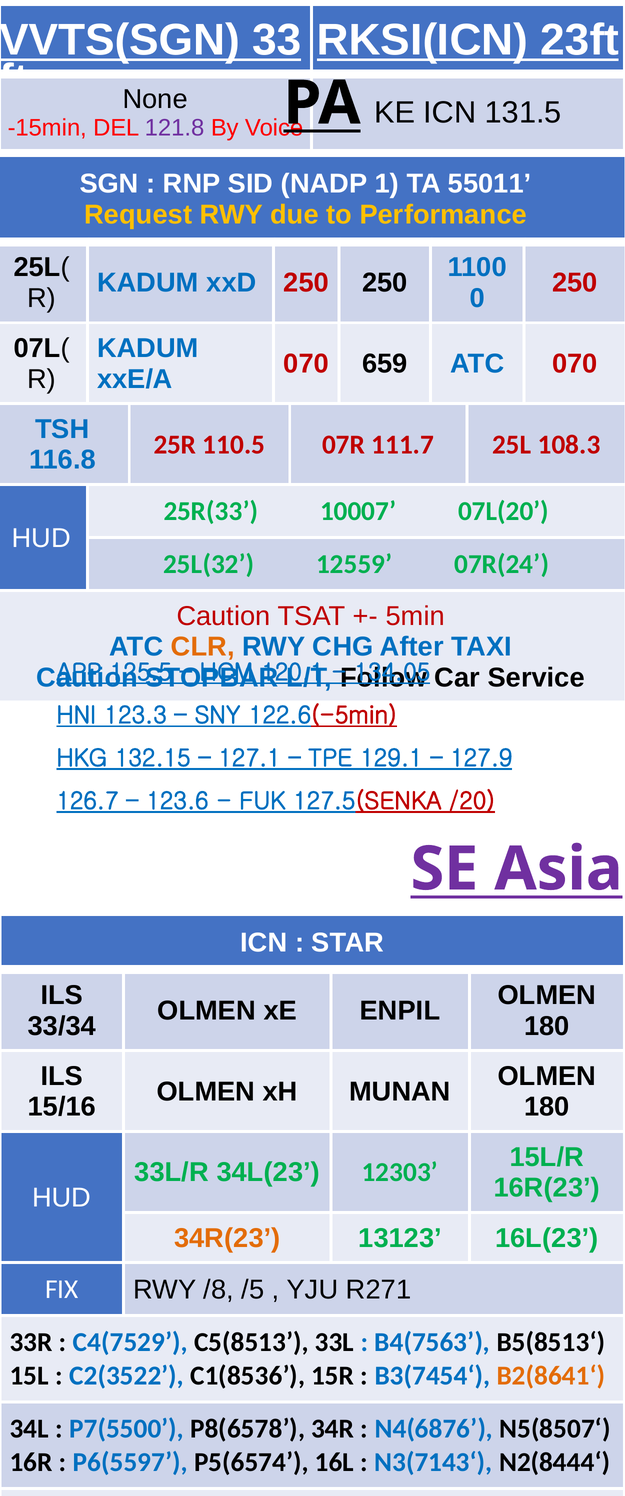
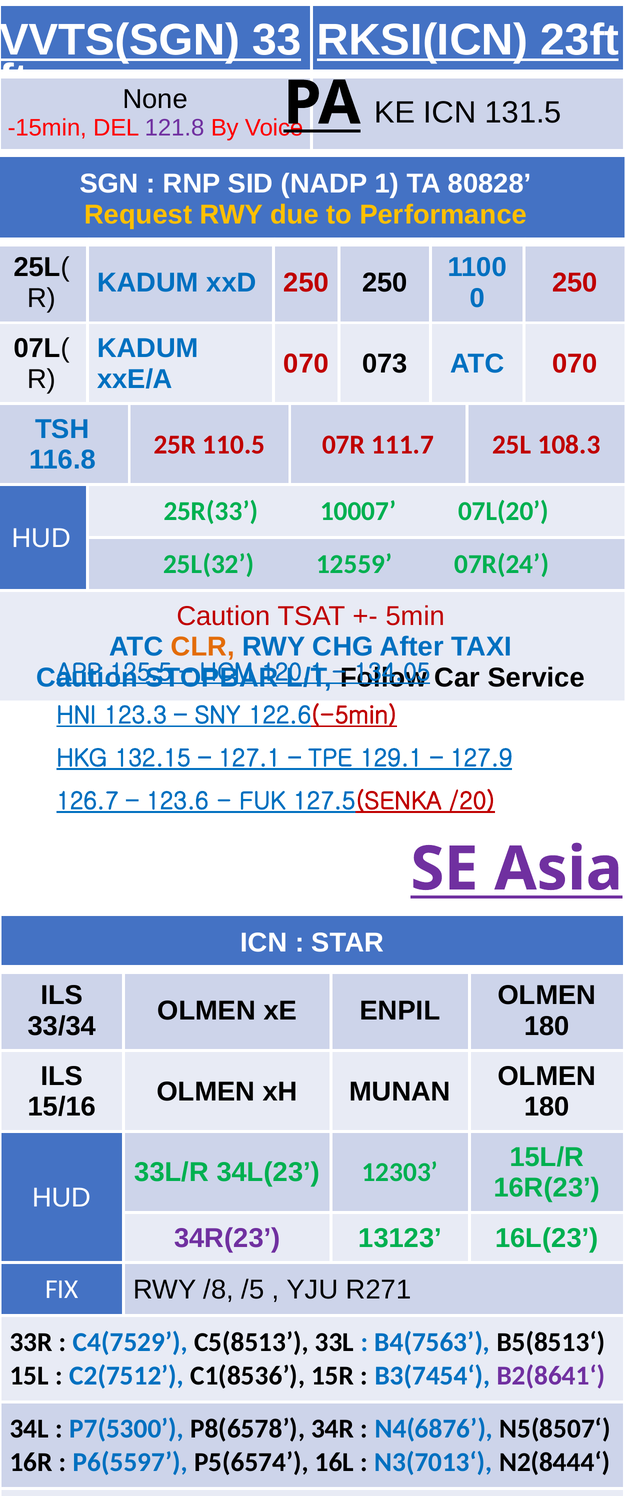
55011: 55011 -> 80828
659: 659 -> 073
34R(23 colour: orange -> purple
C2(3522: C2(3522 -> C2(7512
B2(8641‘ colour: orange -> purple
P7(5500: P7(5500 -> P7(5300
N3(7143‘: N3(7143‘ -> N3(7013‘
